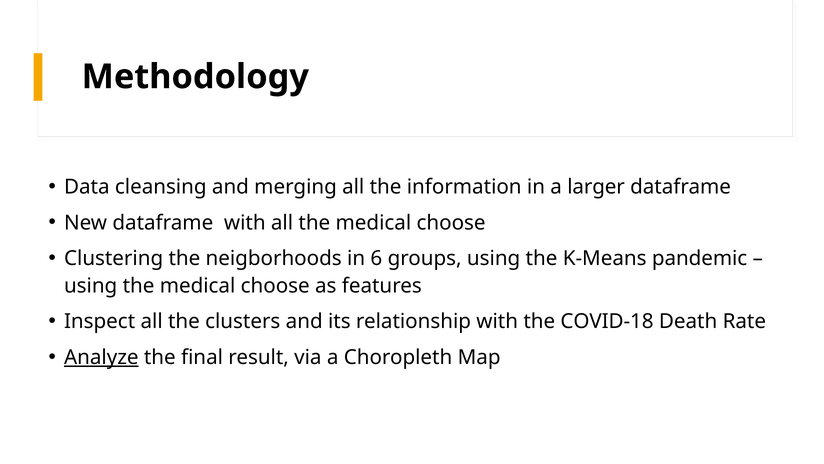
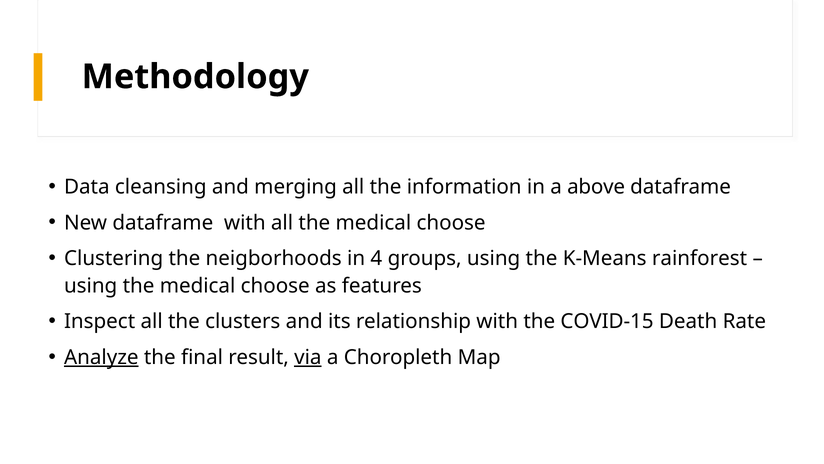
larger: larger -> above
6: 6 -> 4
pandemic: pandemic -> rainforest
COVID-18: COVID-18 -> COVID-15
via underline: none -> present
